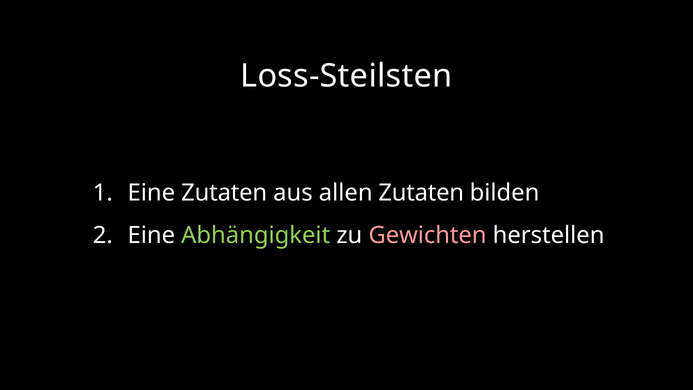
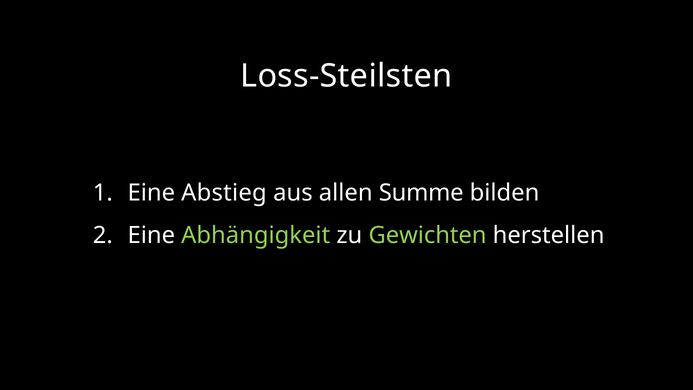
Eine Zutaten: Zutaten -> Abstieg
allen Zutaten: Zutaten -> Summe
Gewichten colour: pink -> light green
